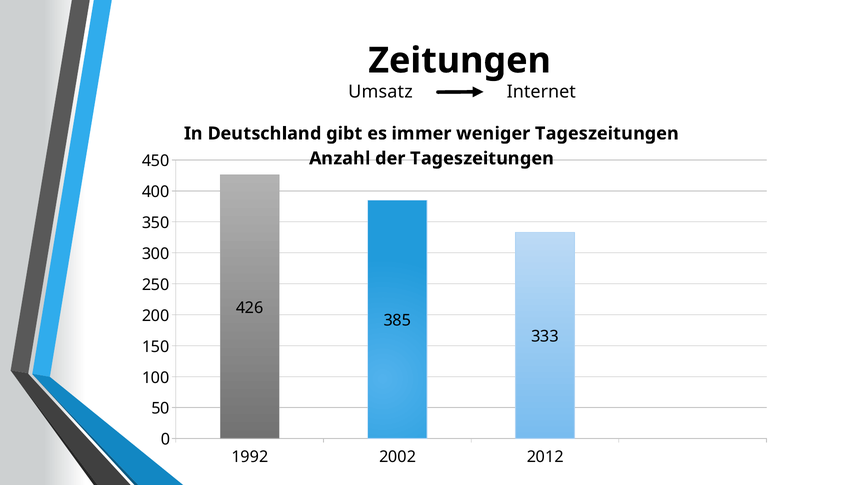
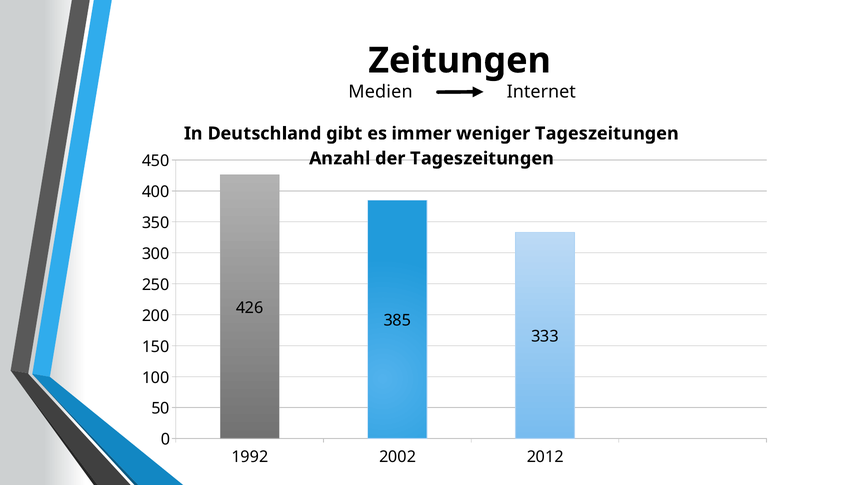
Umsatz: Umsatz -> Medien
